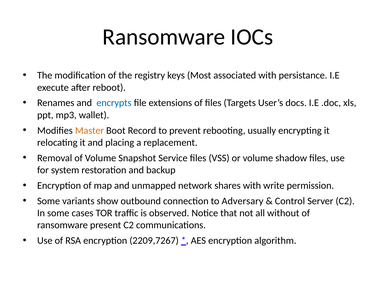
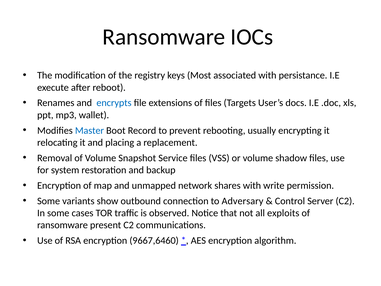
Master colour: orange -> blue
without: without -> exploits
2209,7267: 2209,7267 -> 9667,6460
